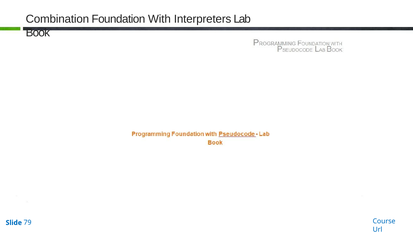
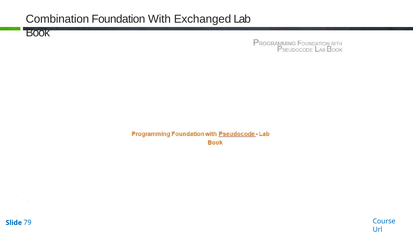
Interpreters: Interpreters -> Exchanged
